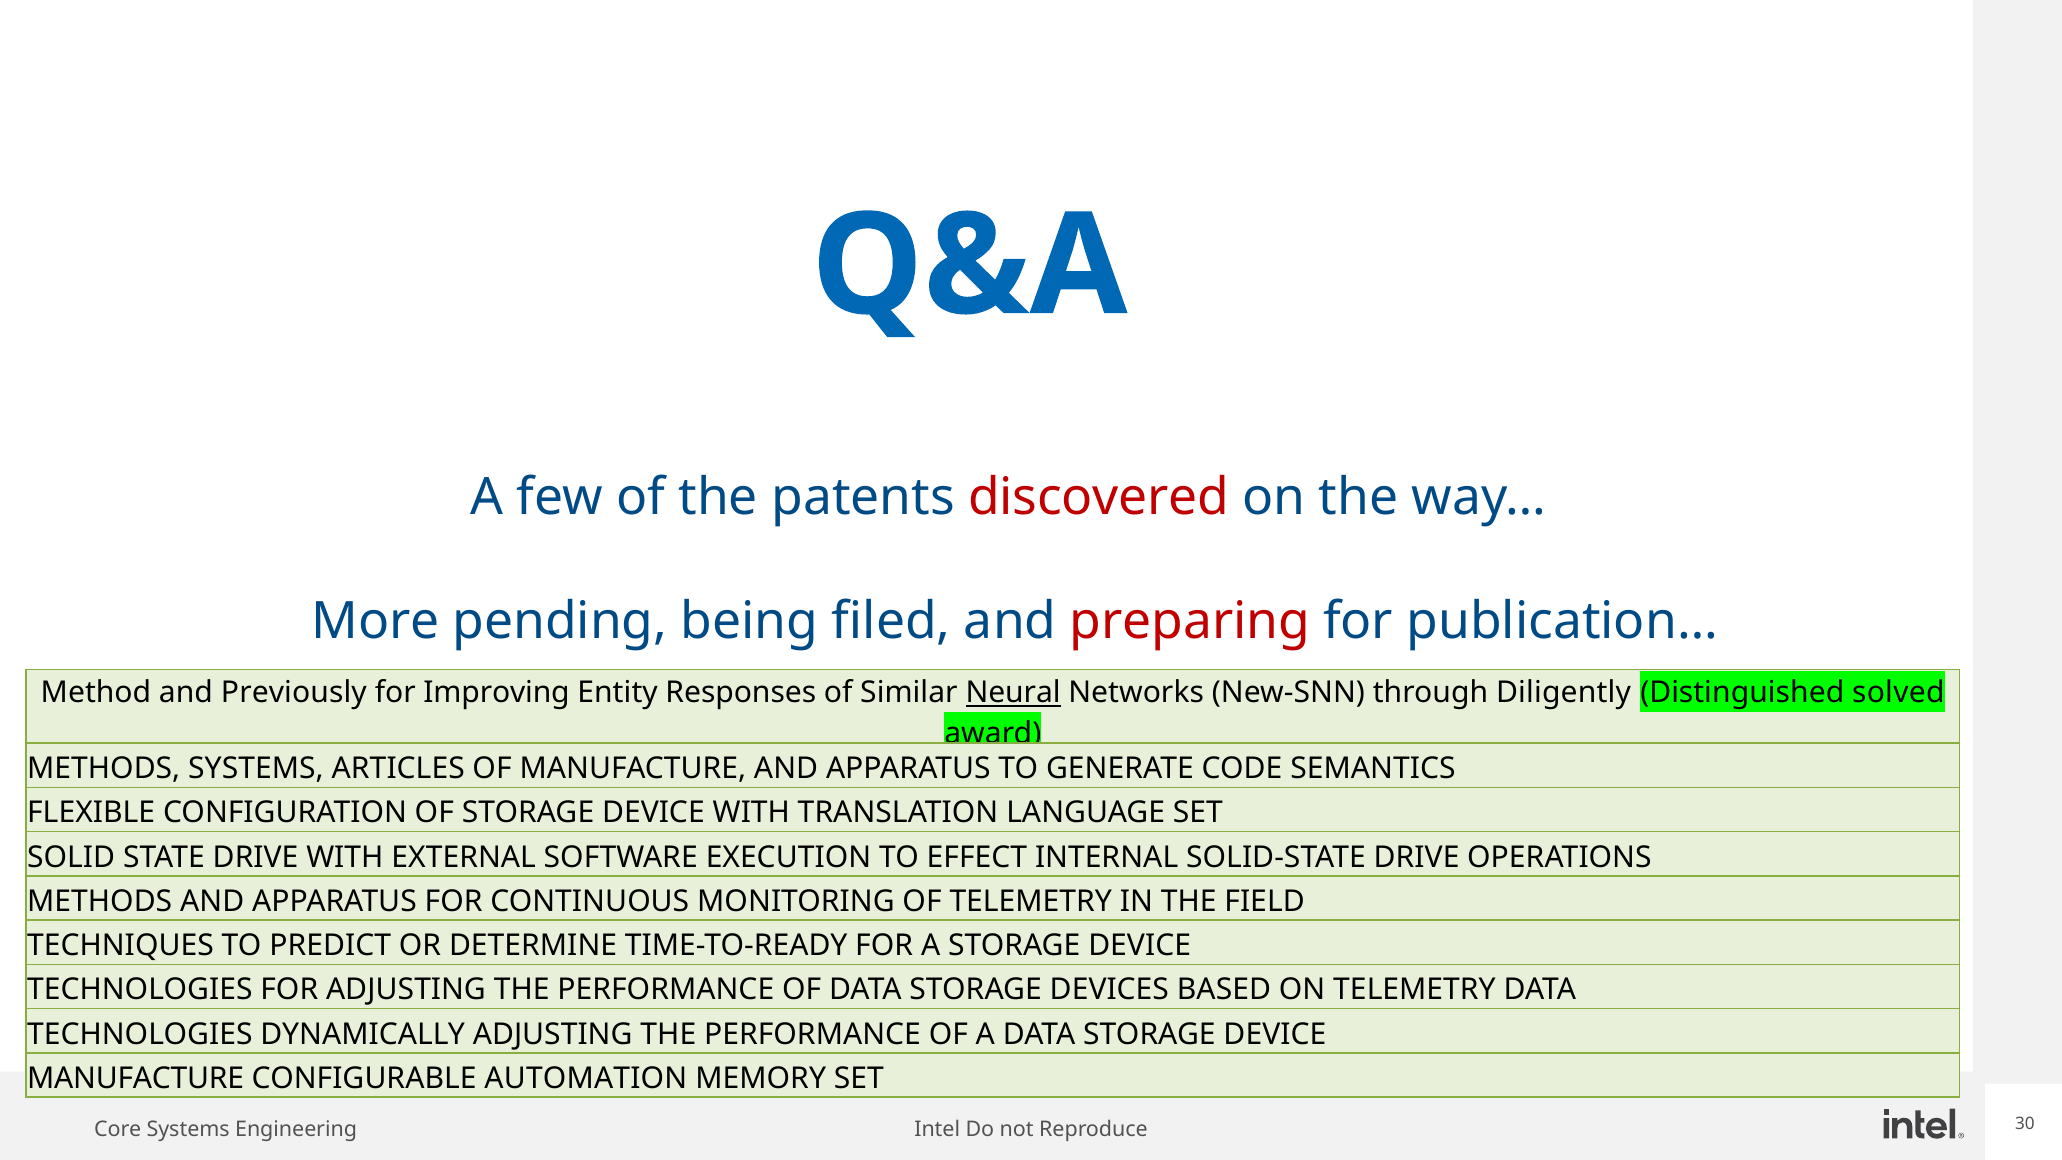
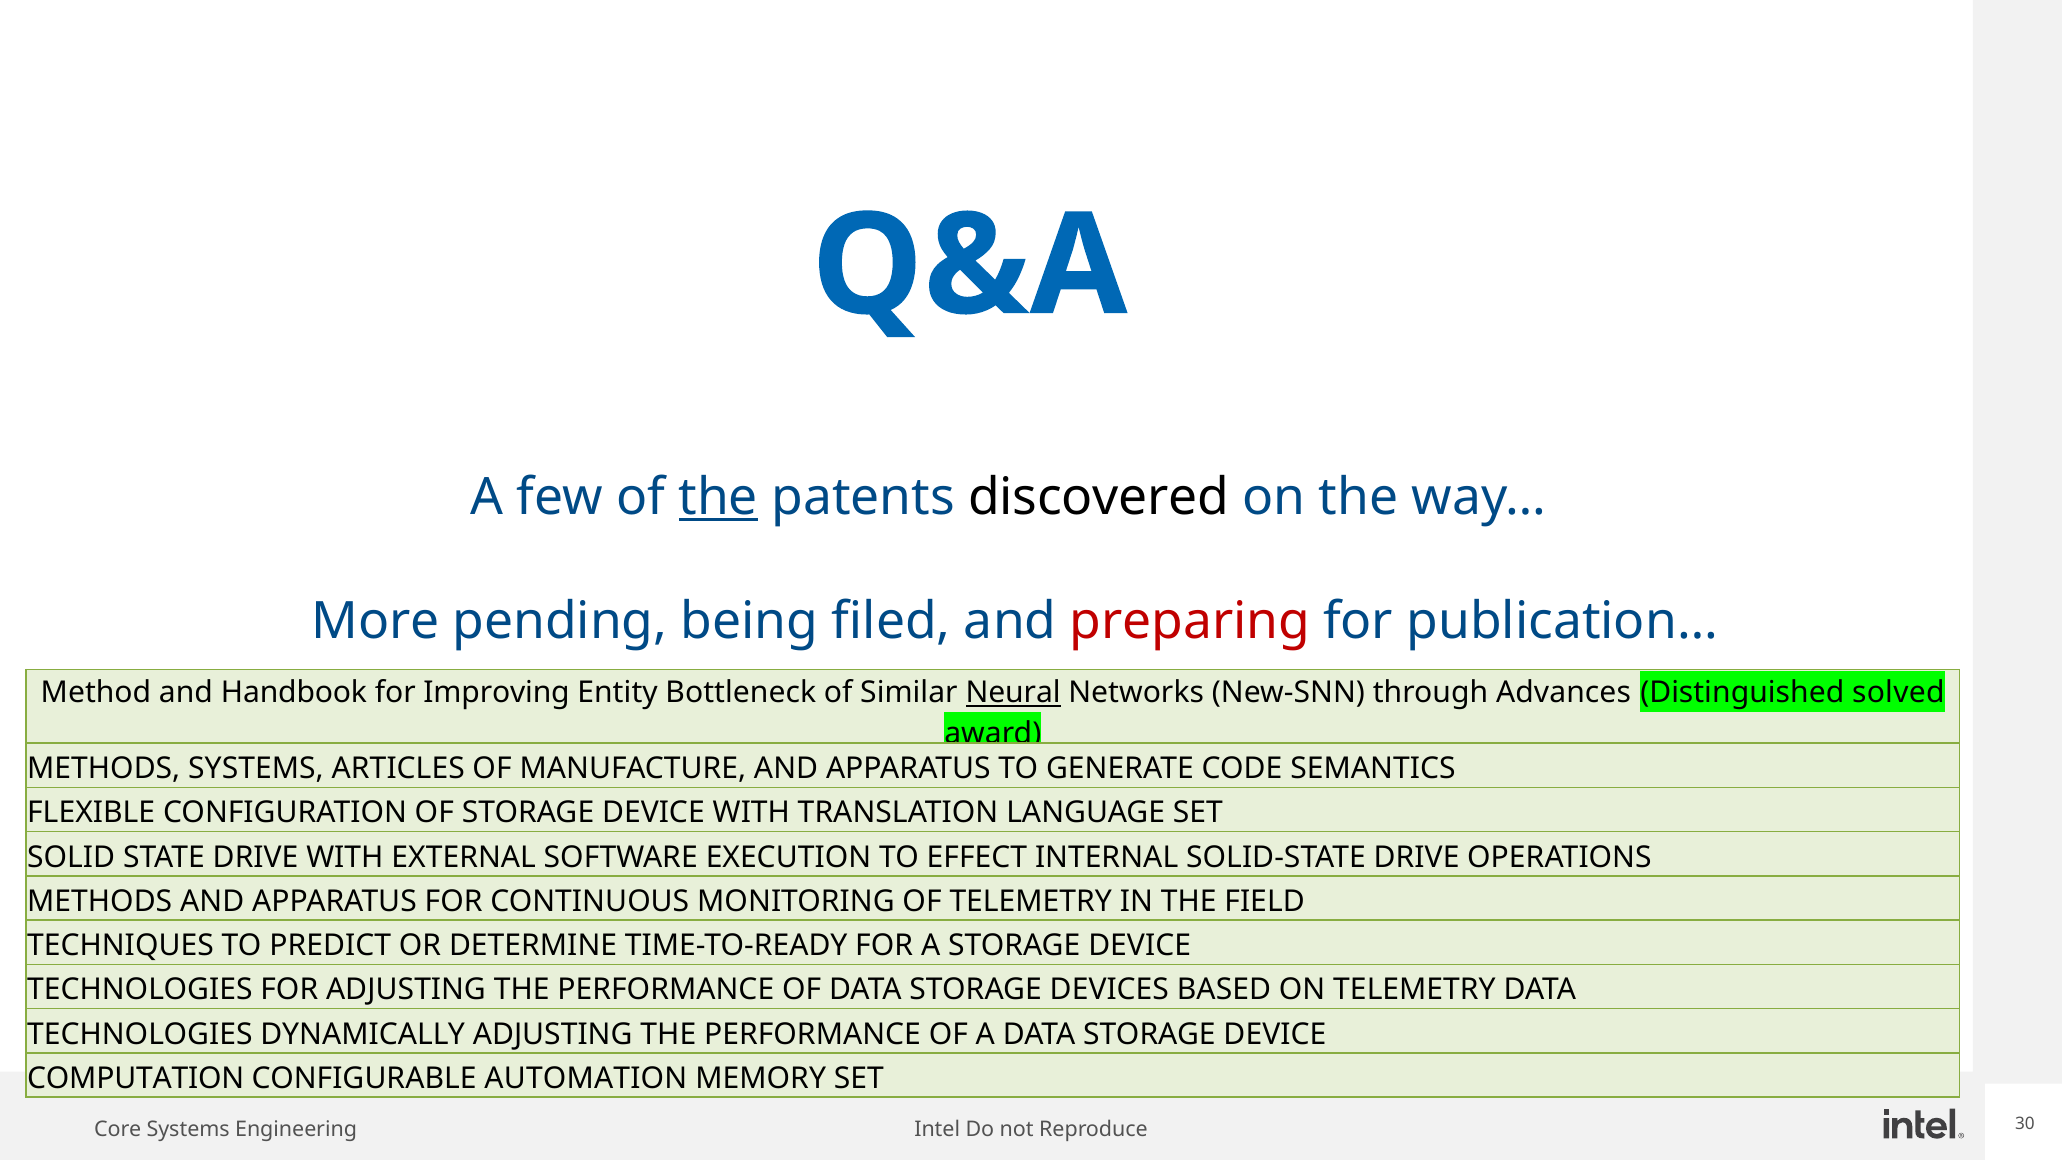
the at (718, 497) underline: none -> present
discovered colour: red -> black
Previously: Previously -> Handbook
Responses: Responses -> Bottleneck
Diligently: Diligently -> Advances
MANUFACTURE at (136, 1078): MANUFACTURE -> COMPUTATION
